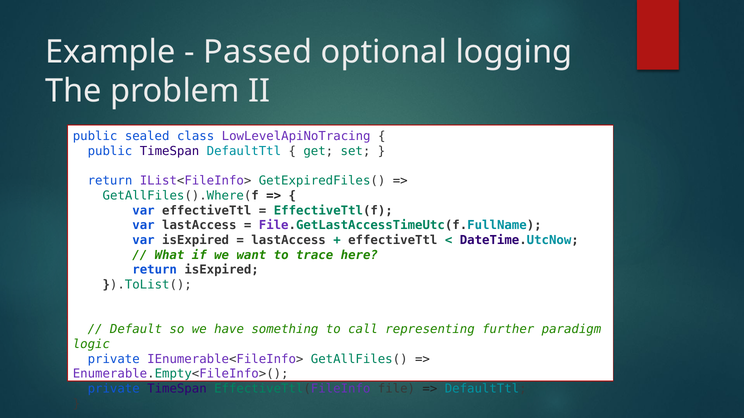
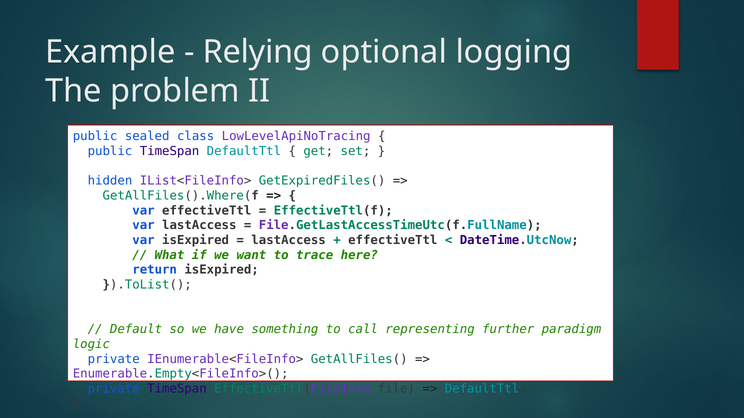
Passed: Passed -> Relying
return at (110, 181): return -> hidden
